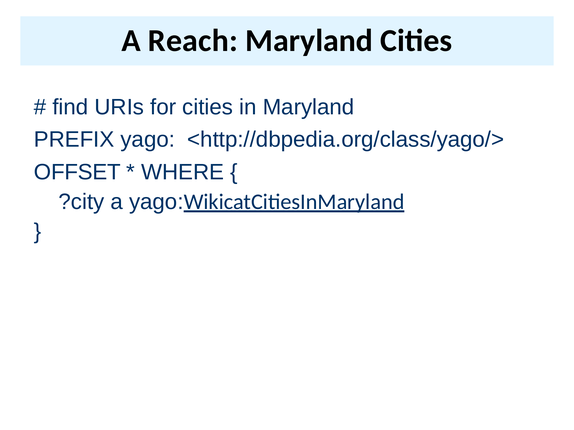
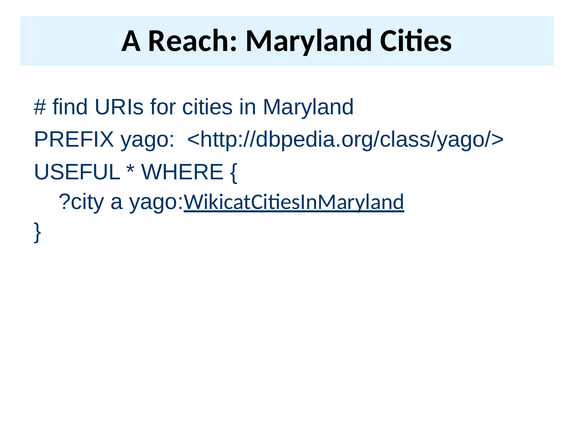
OFFSET: OFFSET -> USEFUL
